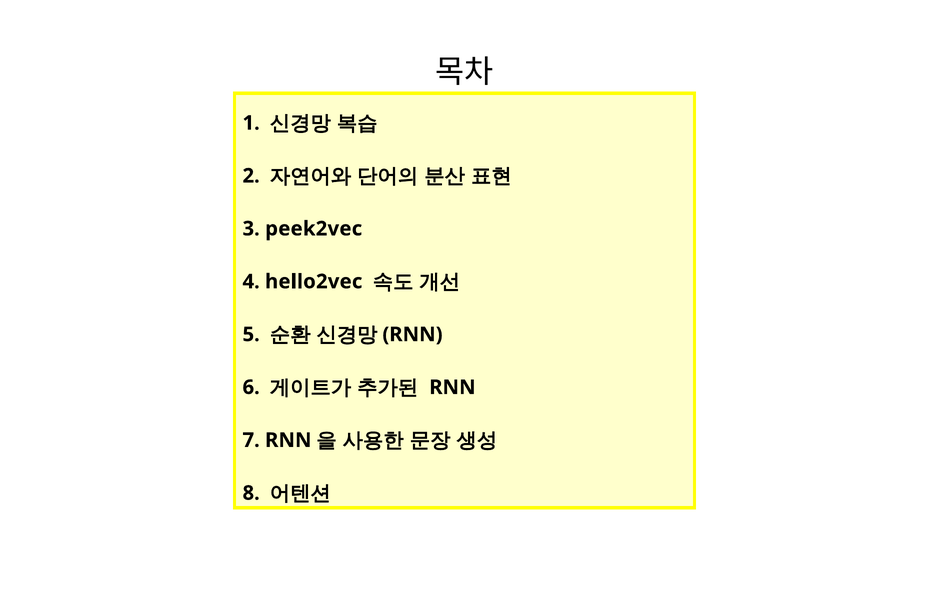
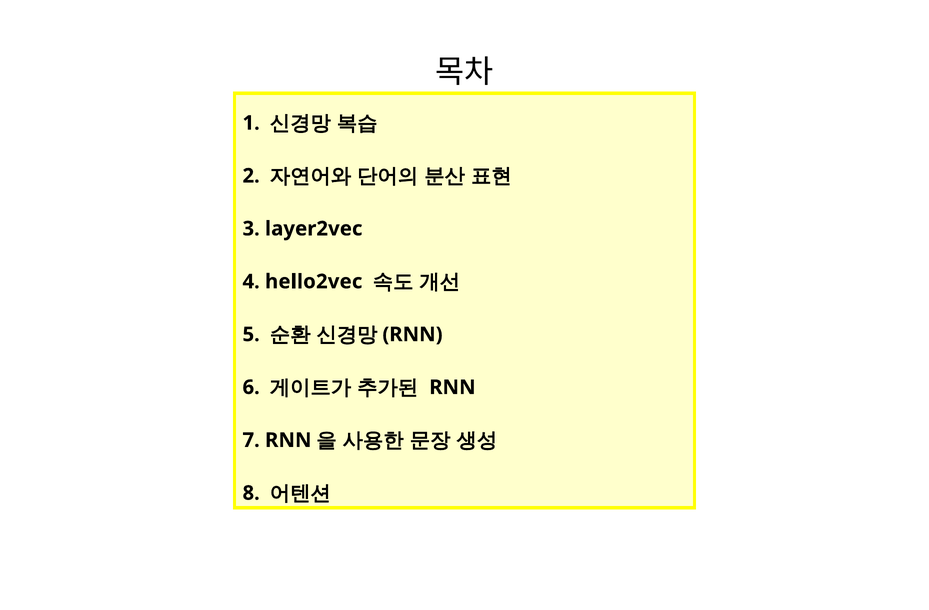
peek2vec: peek2vec -> layer2vec
